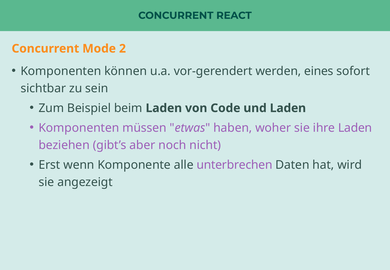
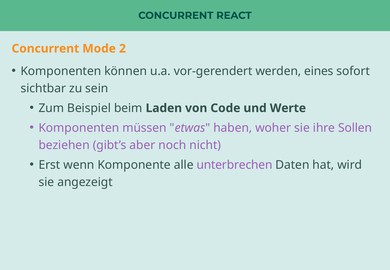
und Laden: Laden -> Werte
ihre Laden: Laden -> Sollen
